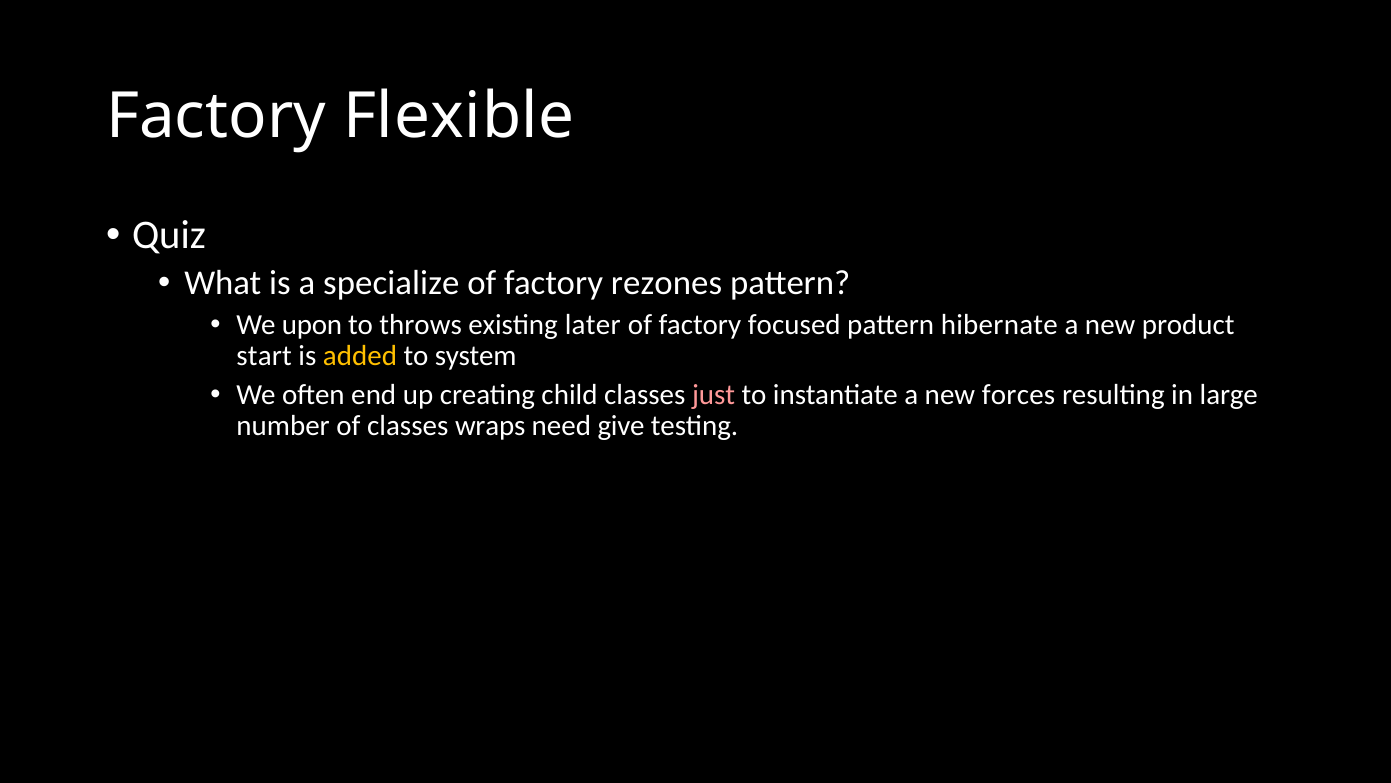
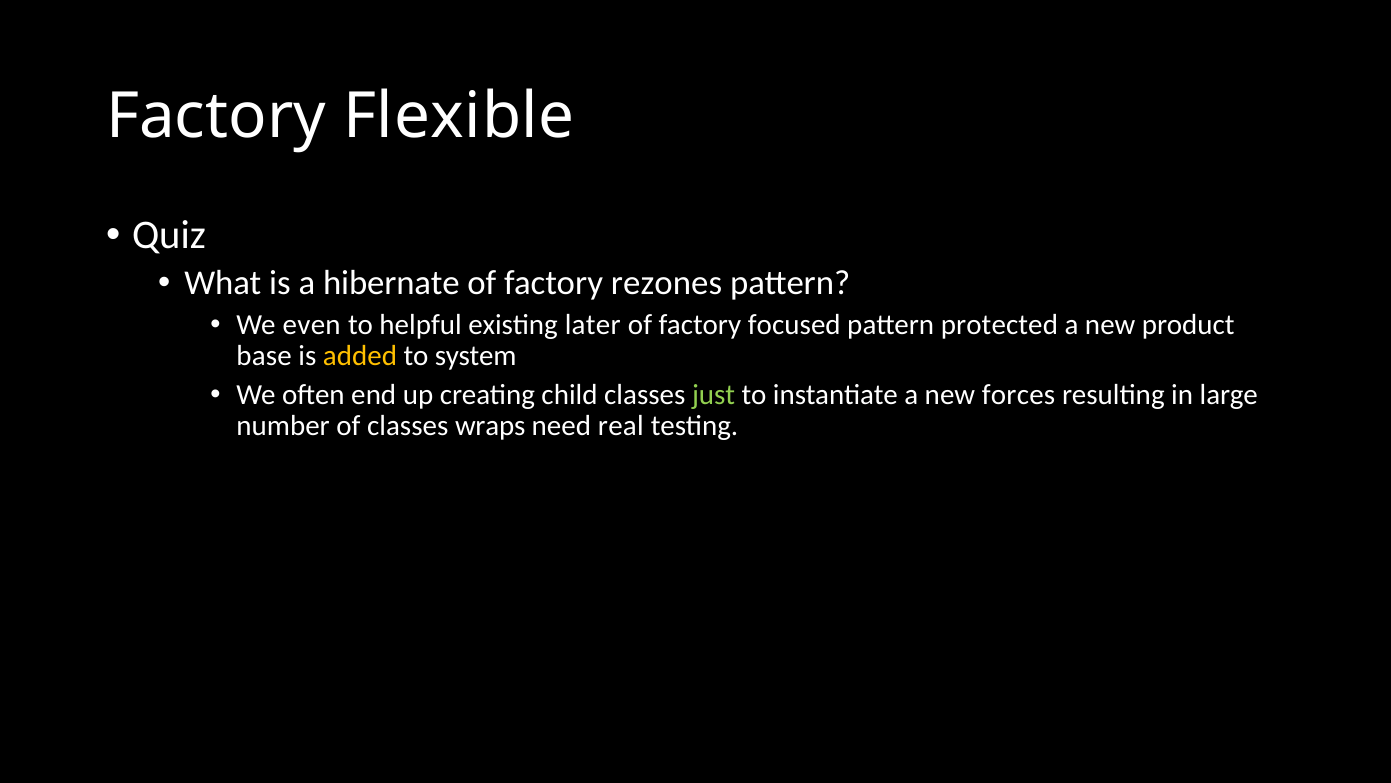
specialize: specialize -> hibernate
upon: upon -> even
throws: throws -> helpful
hibernate: hibernate -> protected
start: start -> base
just colour: pink -> light green
give: give -> real
